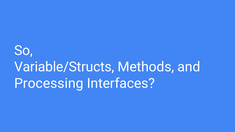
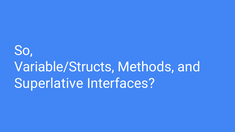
Processing: Processing -> Superlative
